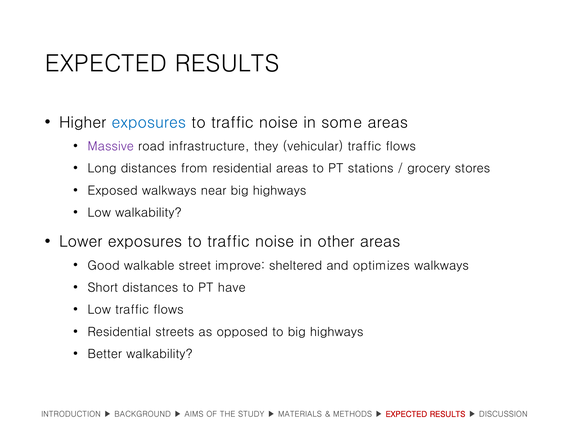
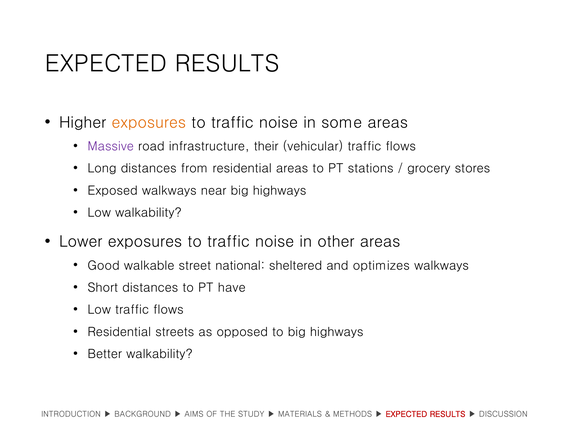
exposures at (149, 122) colour: blue -> orange
they: they -> their
improve: improve -> national
